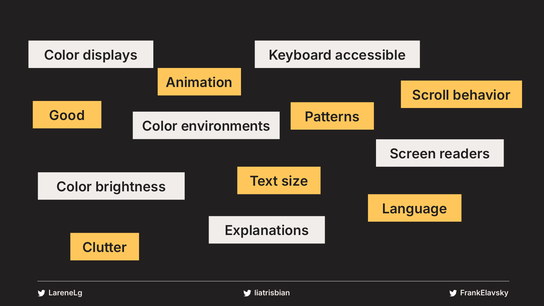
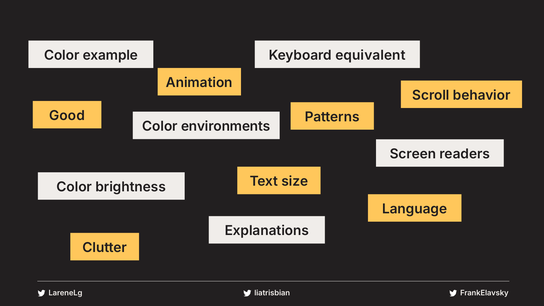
displays: displays -> example
accessible: accessible -> equivalent
